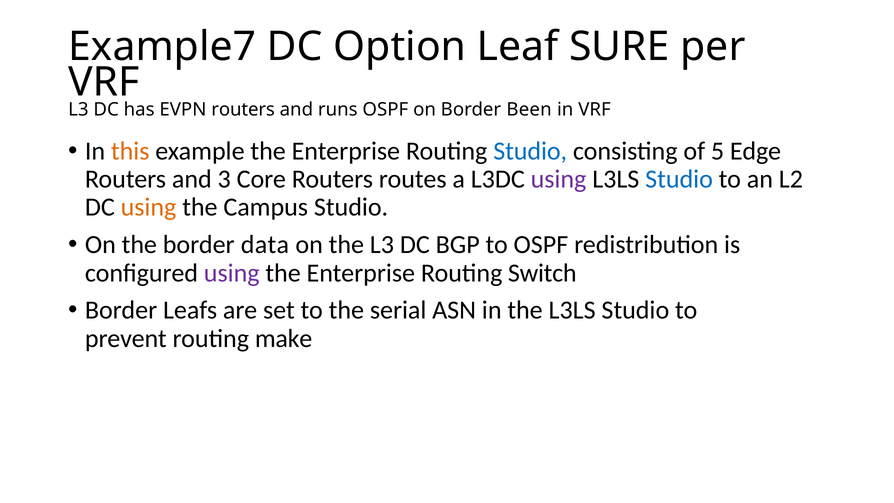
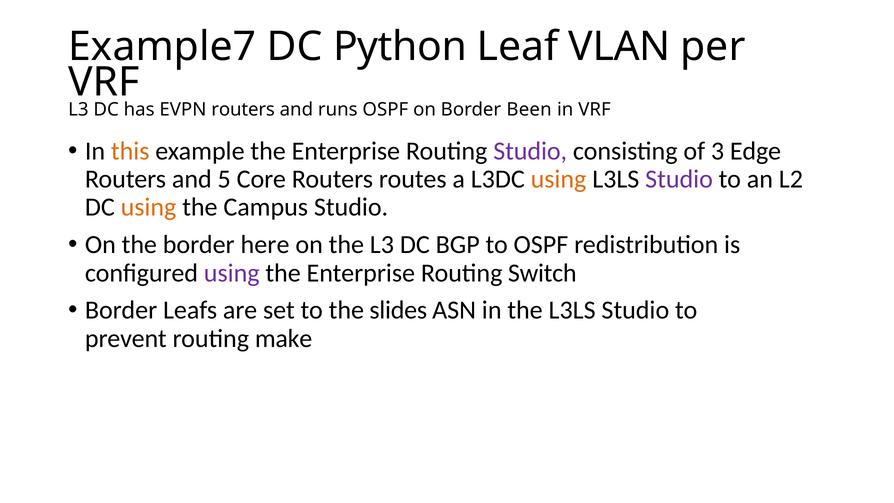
Option: Option -> Python
SURE: SURE -> VLAN
Studio at (530, 151) colour: blue -> purple
5: 5 -> 3
3: 3 -> 5
using at (558, 179) colour: purple -> orange
Studio at (679, 179) colour: blue -> purple
data: data -> here
serial: serial -> slides
